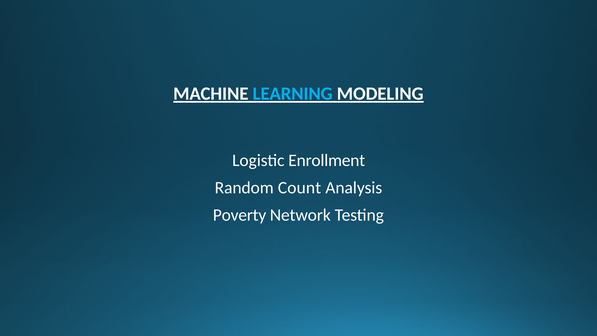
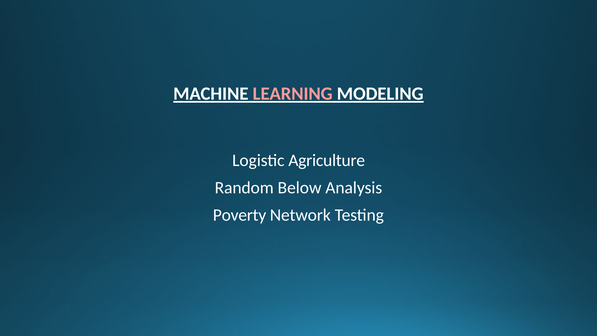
LEARNING colour: light blue -> pink
Enrollment: Enrollment -> Agriculture
Count: Count -> Below
